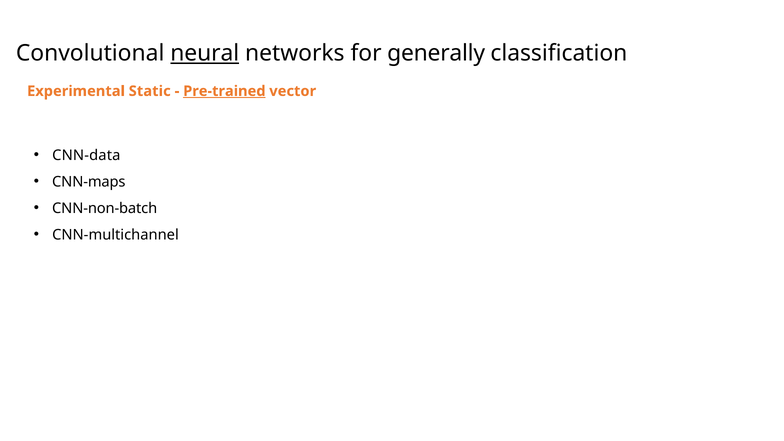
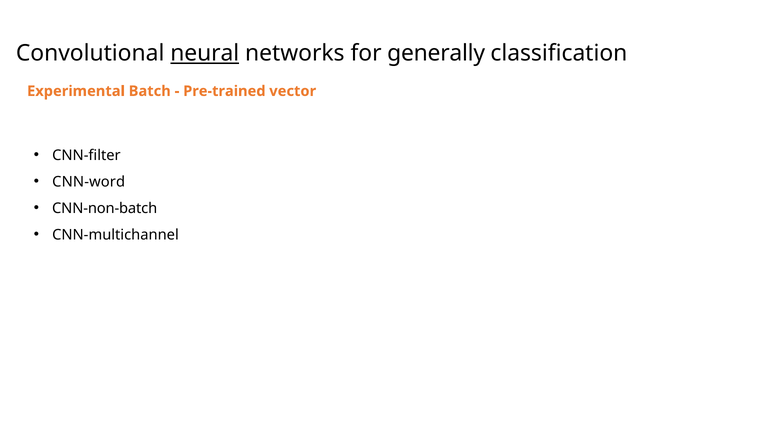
Static: Static -> Batch
Pre-trained underline: present -> none
CNN-data: CNN-data -> CNN-filter
CNN-maps: CNN-maps -> CNN-word
